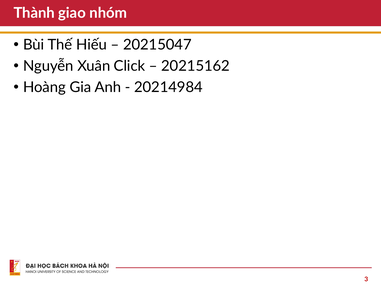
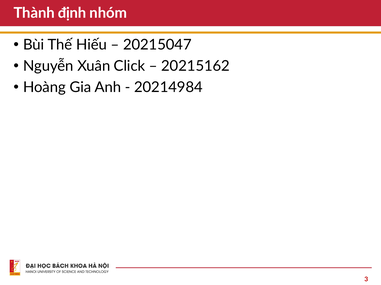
giao: giao -> định
